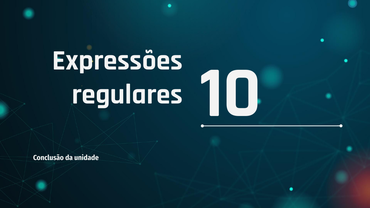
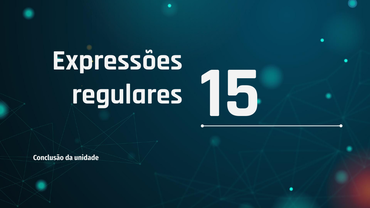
10: 10 -> 15
